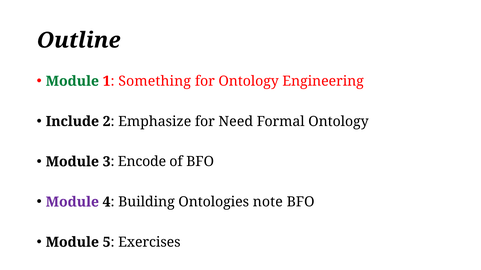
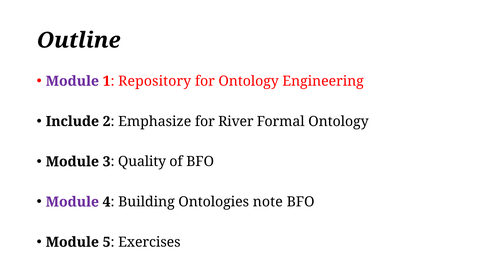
Module at (72, 81) colour: green -> purple
Something: Something -> Repository
Need: Need -> River
Encode: Encode -> Quality
